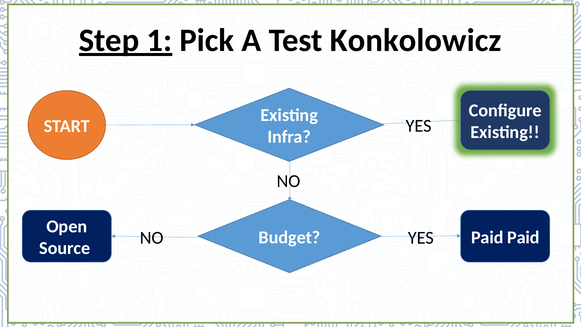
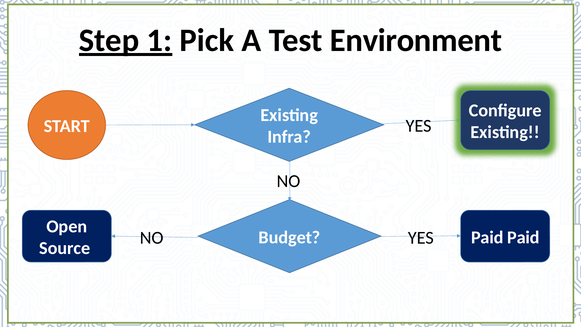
Konkolowicz: Konkolowicz -> Environment
